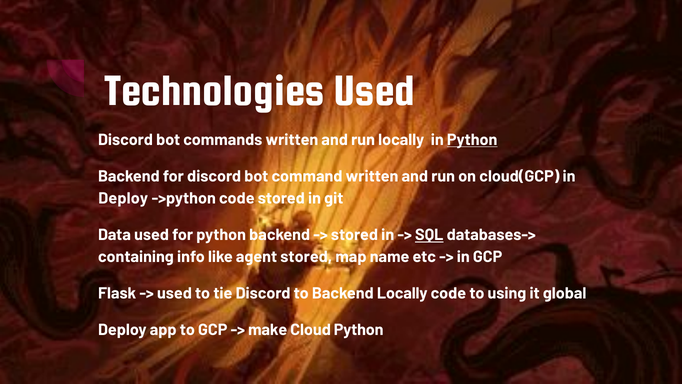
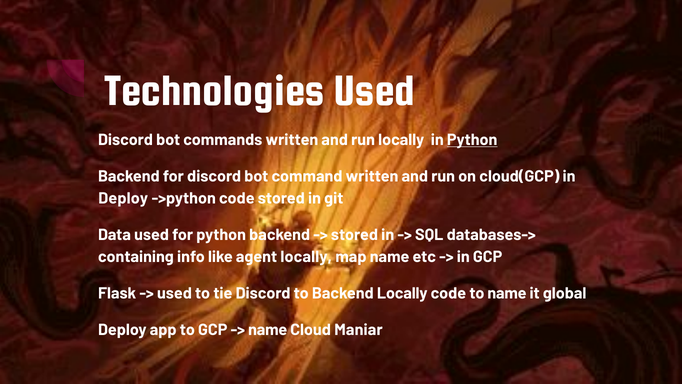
SQL underline: present -> none
agent stored: stored -> locally
to using: using -> name
make at (268, 330): make -> name
Cloud Python: Python -> Maniar
